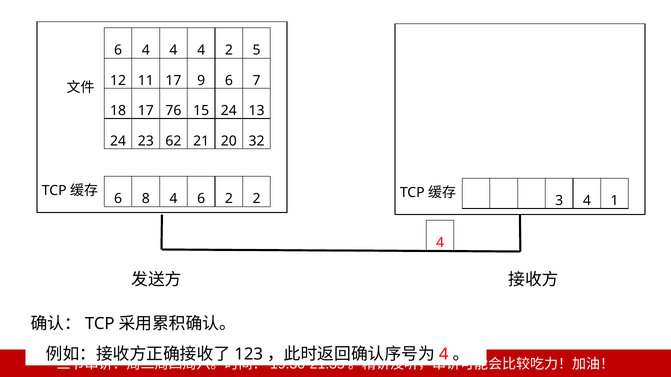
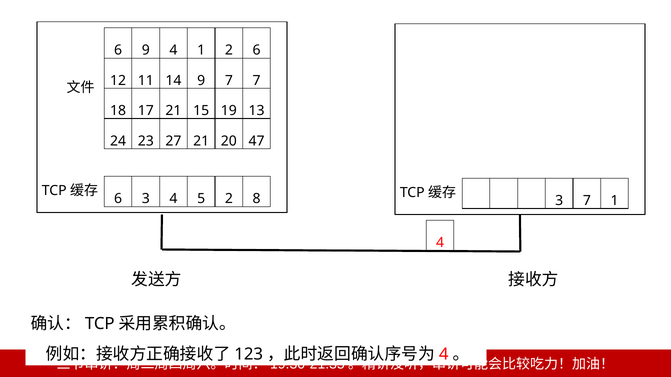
6 4: 4 -> 9
4 at (201, 50): 4 -> 1
2 5: 5 -> 6
11 17: 17 -> 14
9 6: 6 -> 7
17 76: 76 -> 21
15 24: 24 -> 19
62: 62 -> 27
32: 32 -> 47
6 8: 8 -> 3
4 6: 6 -> 5
2 2: 2 -> 8
3 4: 4 -> 7
